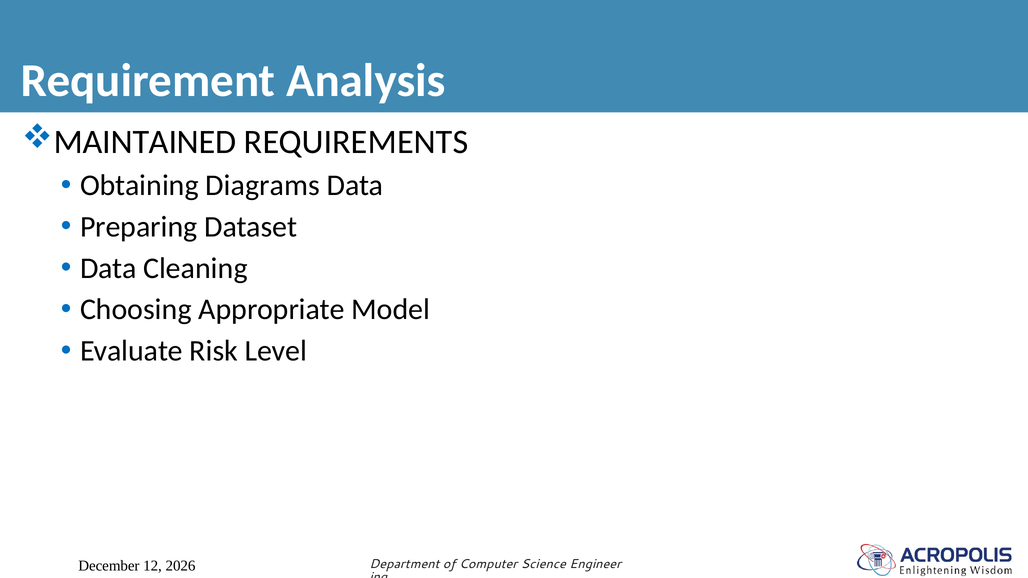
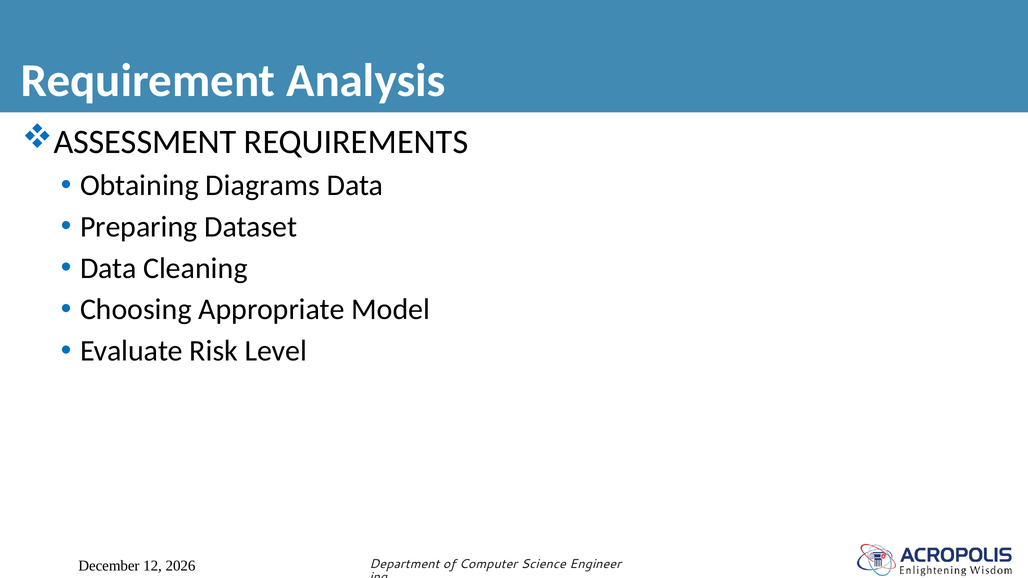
MAINTAINED: MAINTAINED -> ASSESSMENT
